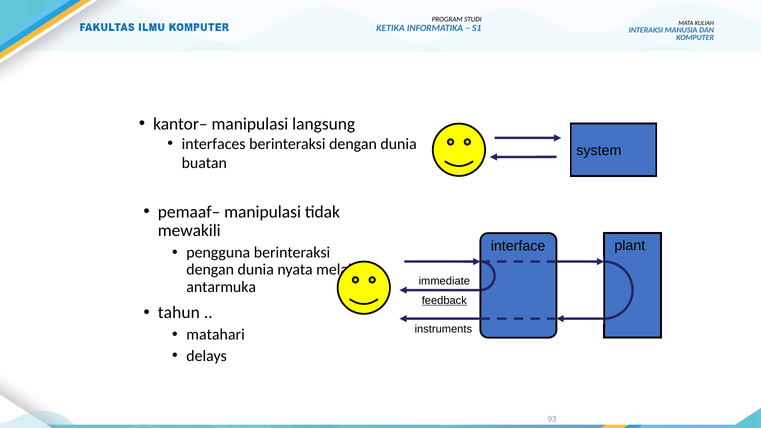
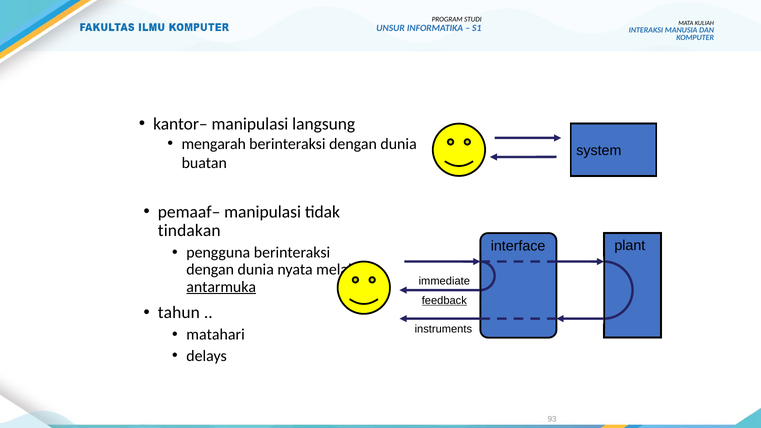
KETIKA: KETIKA -> UNSUR
interfaces: interfaces -> mengarah
mewakili: mewakili -> tindakan
antarmuka underline: none -> present
